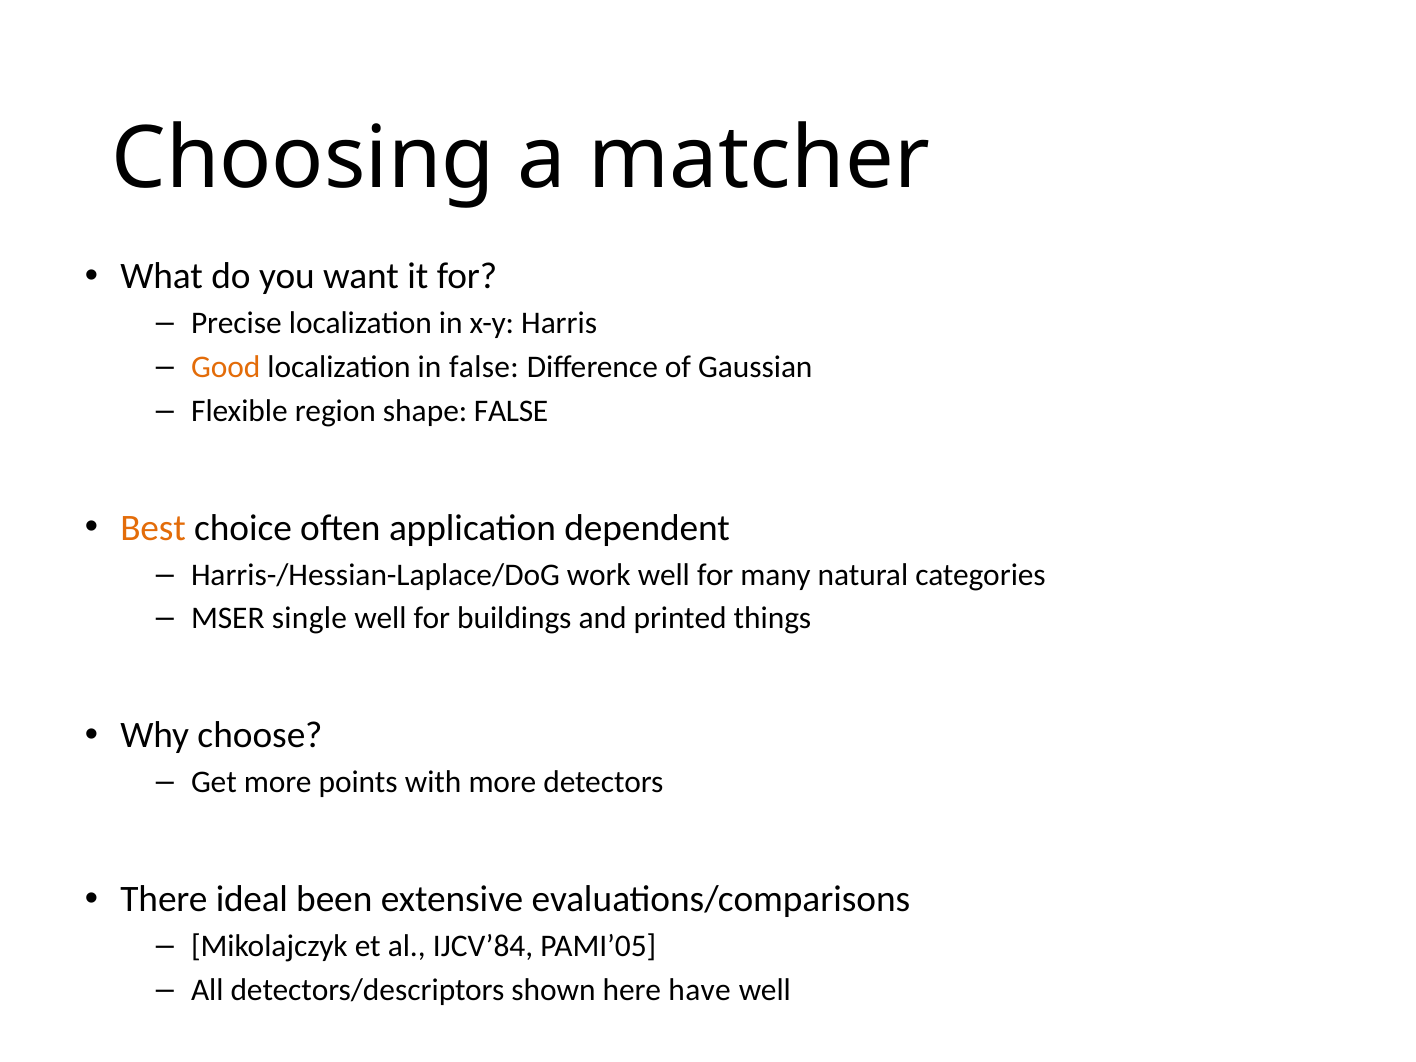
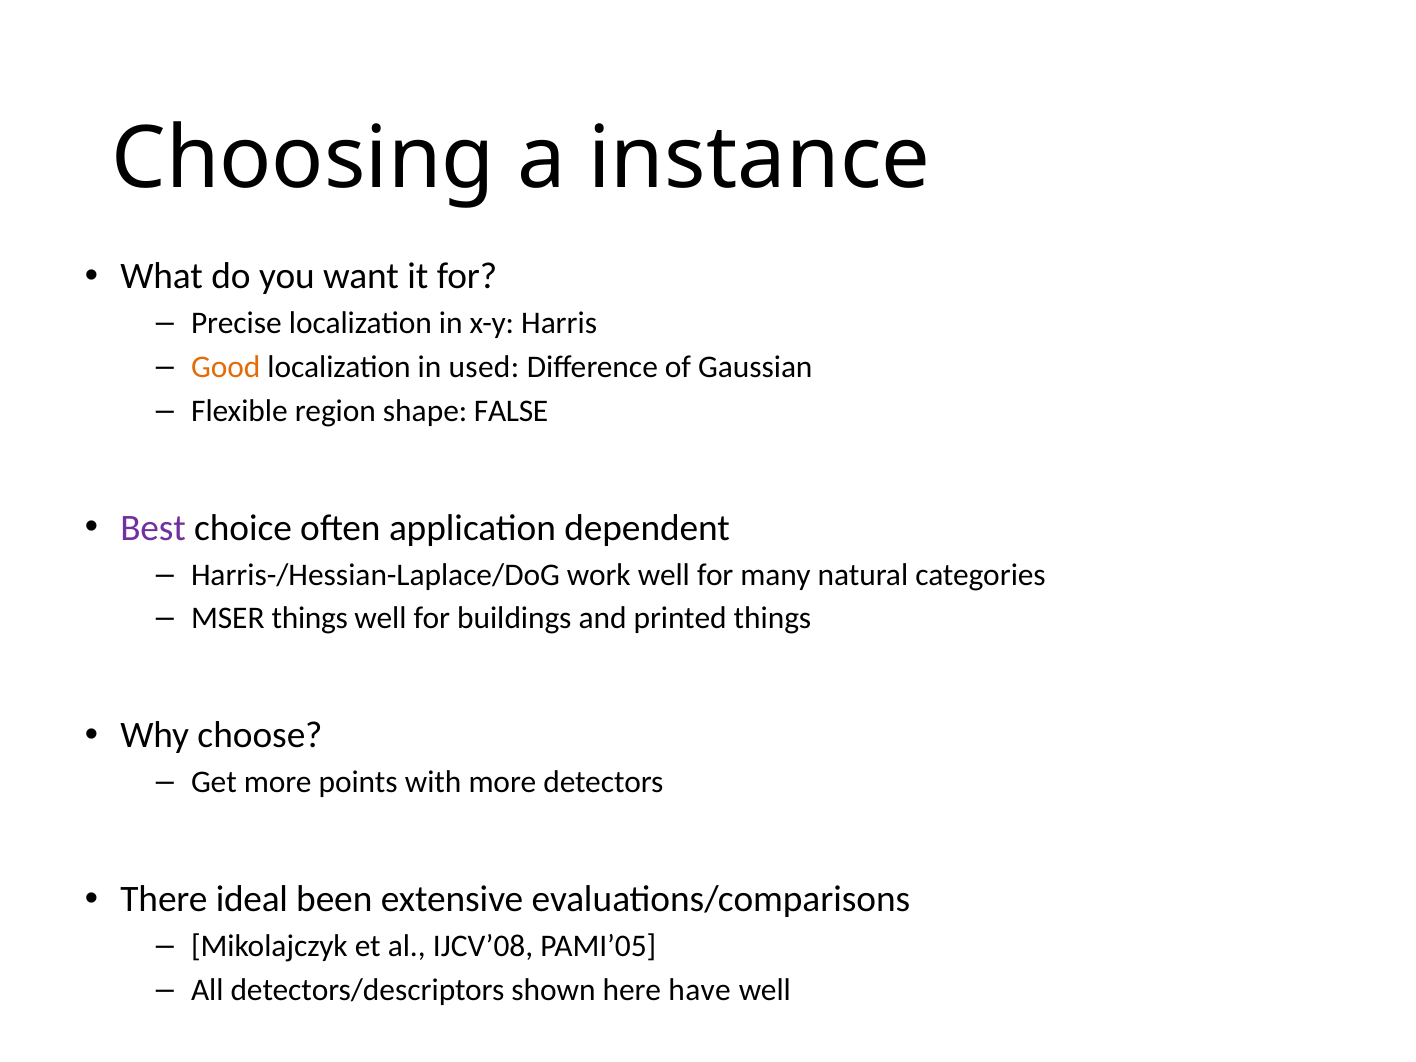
matcher: matcher -> instance
in false: false -> used
Best colour: orange -> purple
MSER single: single -> things
IJCV’84: IJCV’84 -> IJCV’08
